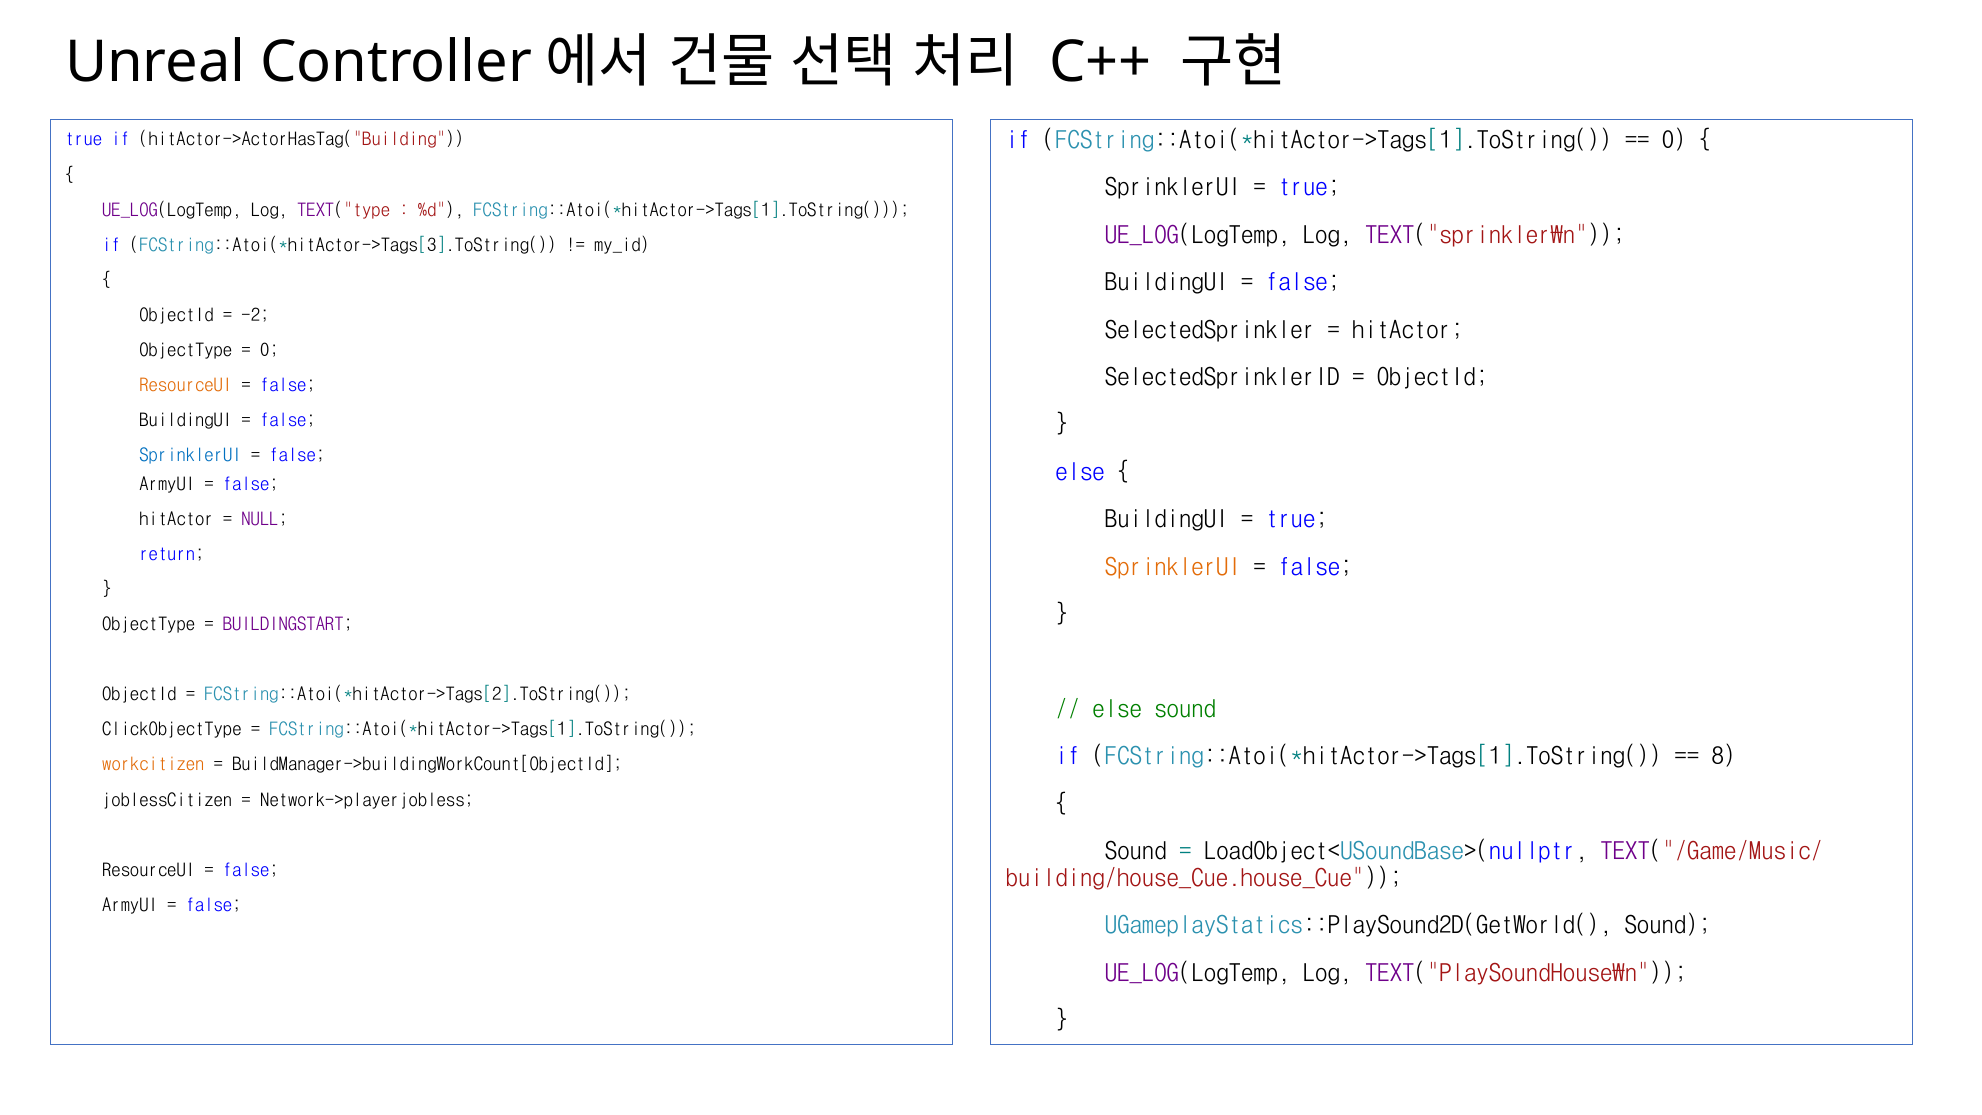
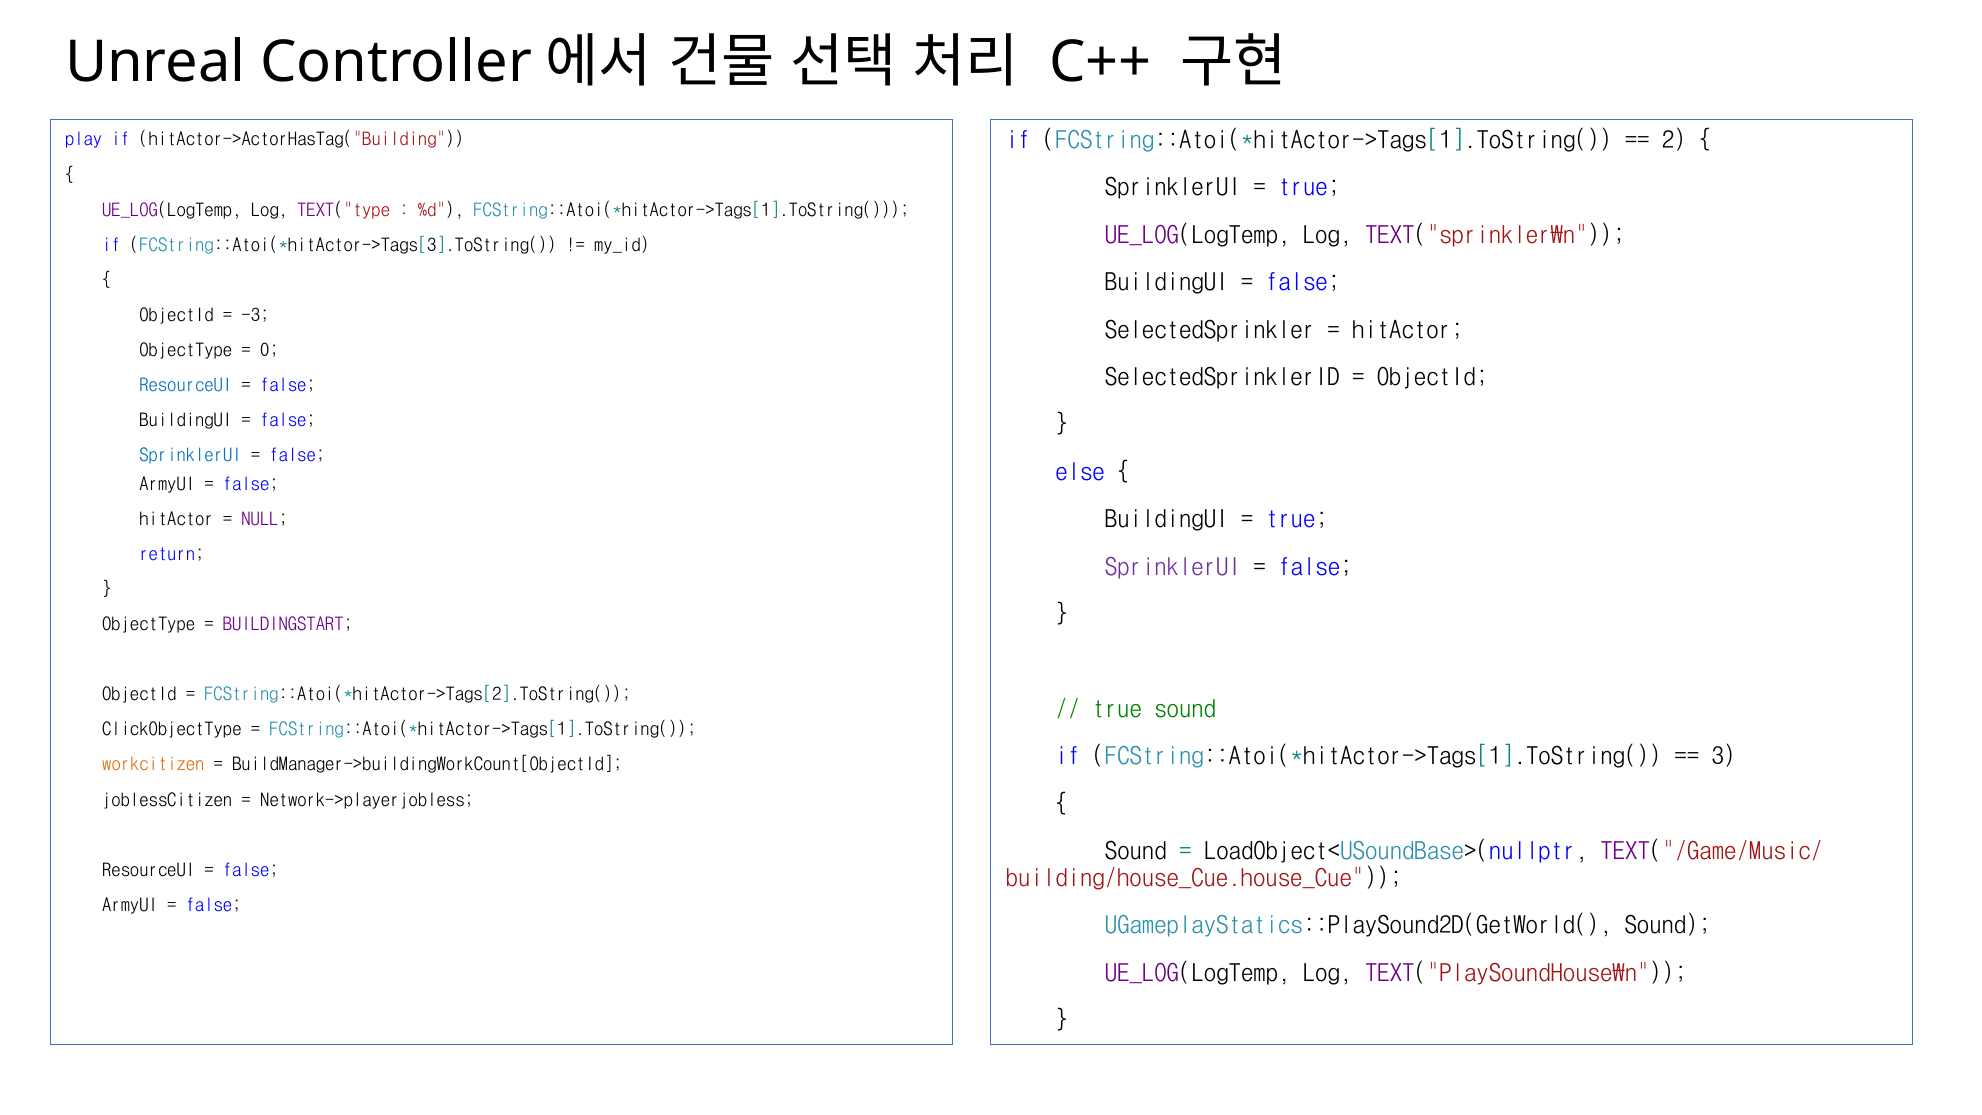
0 at (1674, 140): 0 -> 2
true at (84, 140): true -> play
-2: -2 -> -3
ResourceUI at (186, 386) colour: orange -> blue
SprinklerUI at (1173, 567) colour: orange -> purple
else at (1117, 709): else -> true
8: 8 -> 3
